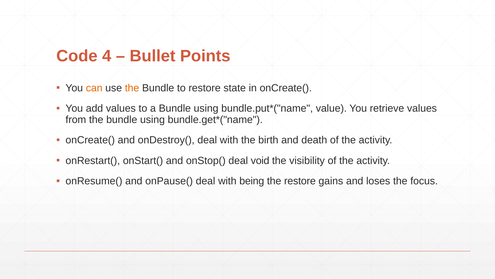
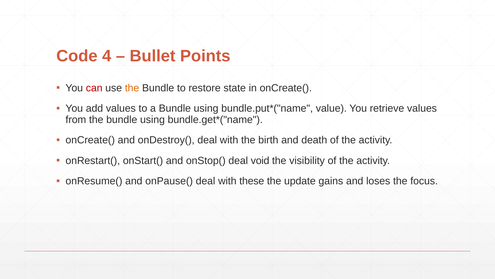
can colour: orange -> red
being: being -> these
the restore: restore -> update
